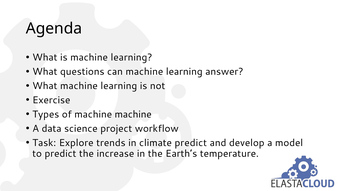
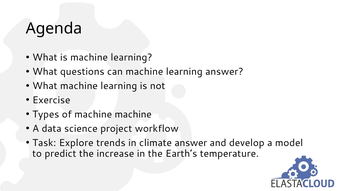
climate predict: predict -> answer
